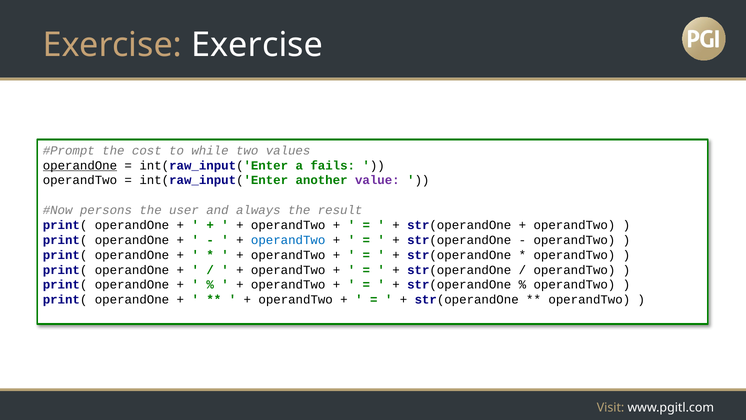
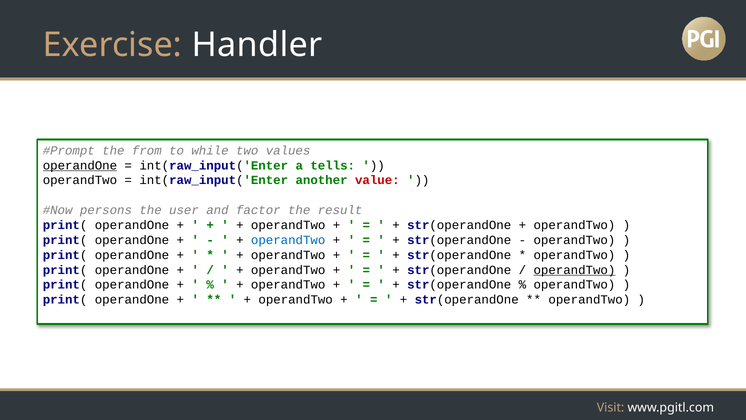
Exercise Exercise: Exercise -> Handler
cost: cost -> from
fails: fails -> tells
value colour: purple -> red
always: always -> factor
operandTwo at (574, 270) underline: none -> present
